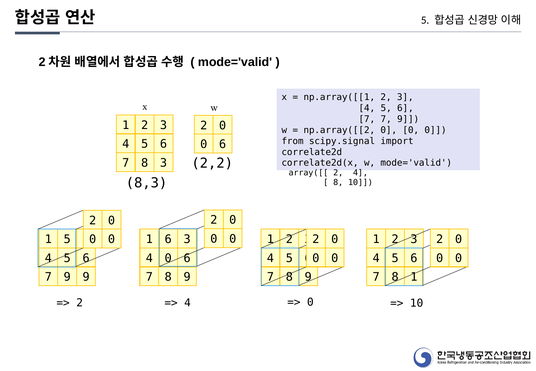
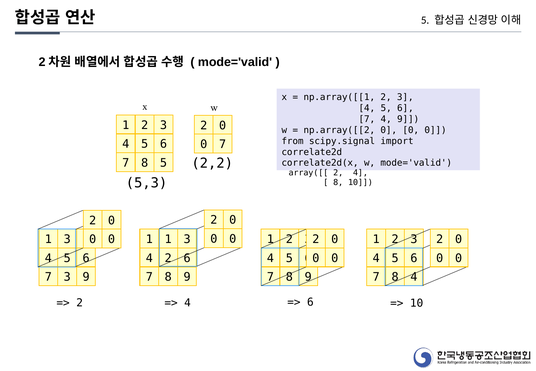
7 7: 7 -> 4
6 at (223, 144): 6 -> 7
8 3: 3 -> 5
8,3: 8,3 -> 5,3
5 at (67, 239): 5 -> 3
1 6: 6 -> 1
0 at (168, 258): 0 -> 2
9 at (67, 277): 9 -> 3
8 1: 1 -> 4
0 at (310, 302): 0 -> 6
